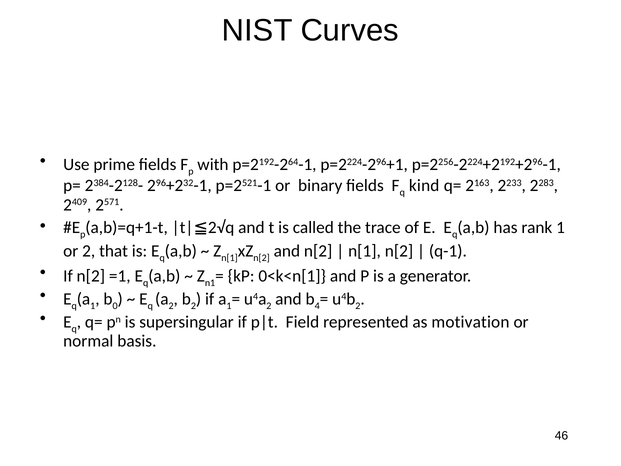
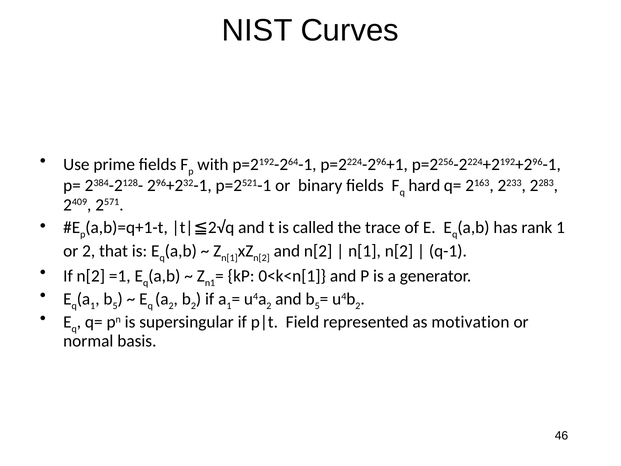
kind: kind -> hard
0 at (115, 306): 0 -> 5
4 at (317, 306): 4 -> 5
